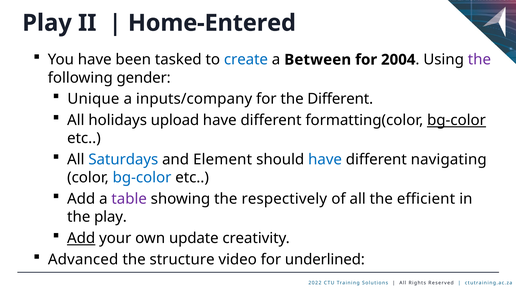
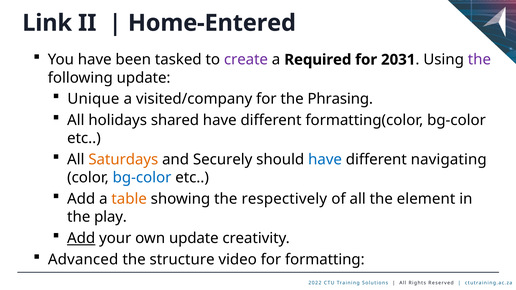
Play at (47, 23): Play -> Link
create colour: blue -> purple
Between: Between -> Required
2004: 2004 -> 2031
following gender: gender -> update
inputs/company: inputs/company -> visited/company
the Different: Different -> Phrasing
upload: upload -> shared
bg-color at (456, 120) underline: present -> none
Saturdays colour: blue -> orange
Element: Element -> Securely
table colour: purple -> orange
efficient: efficient -> element
underlined: underlined -> formatting
